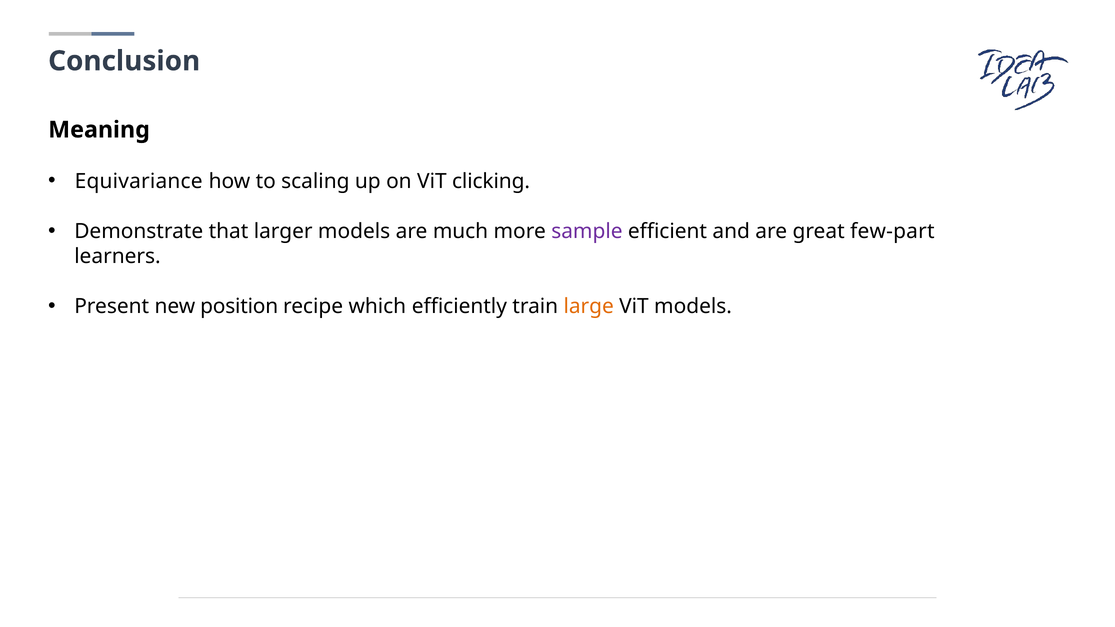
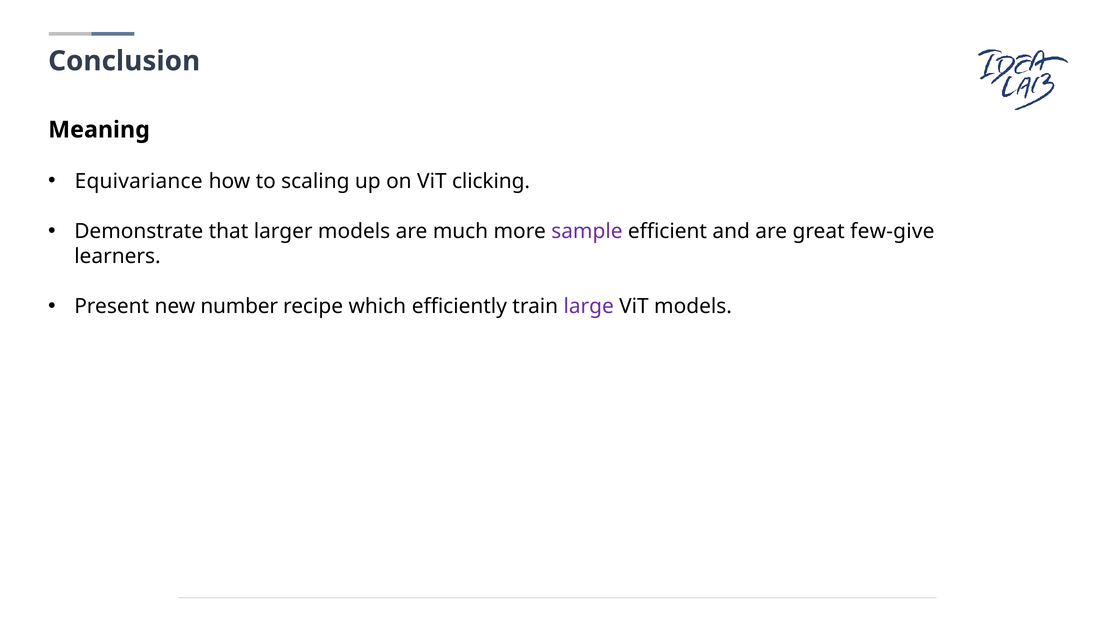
few-part: few-part -> few-give
position: position -> number
large colour: orange -> purple
